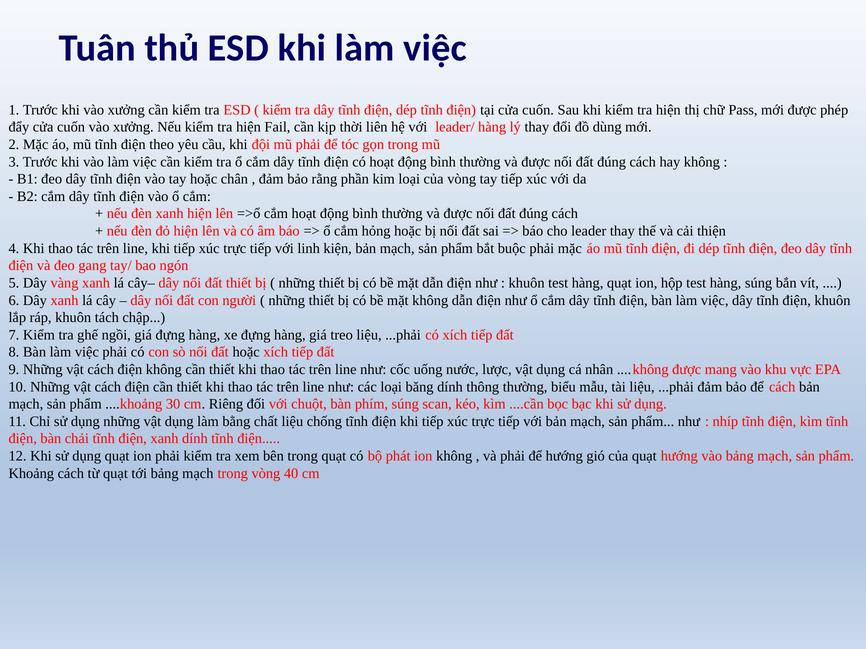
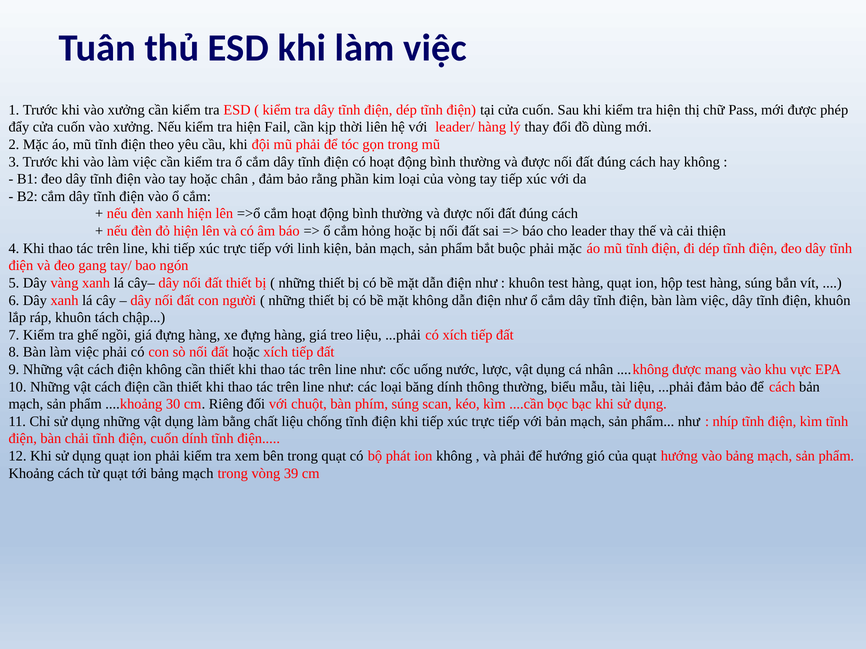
điện xanh: xanh -> cuốn
40: 40 -> 39
